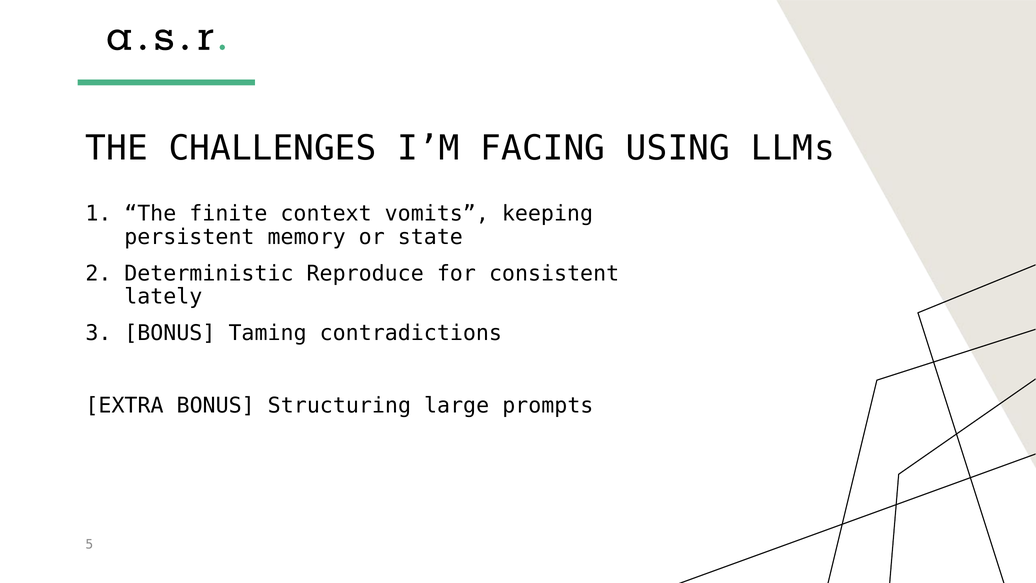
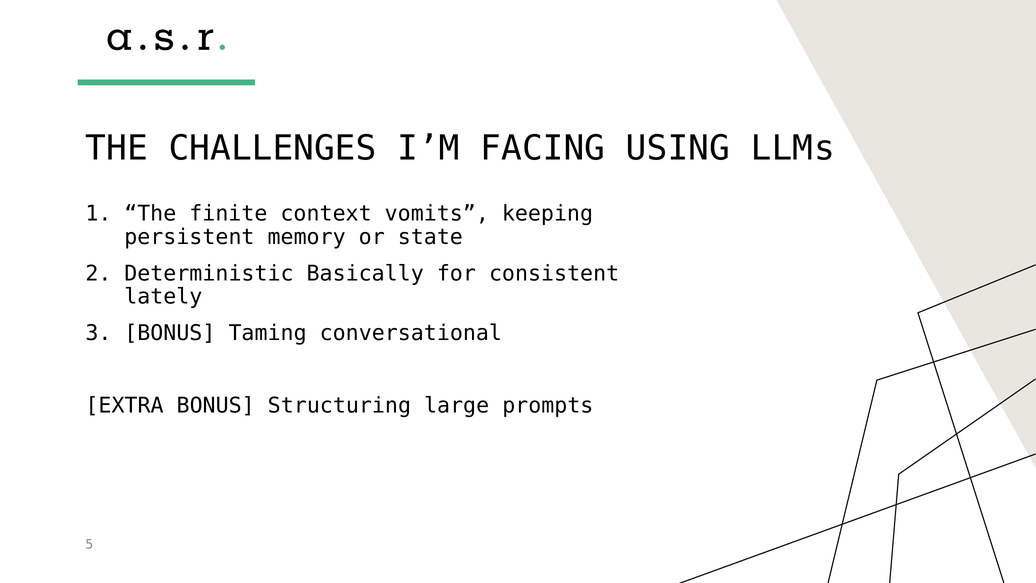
Reproduce: Reproduce -> Basically
contradictions: contradictions -> conversational
